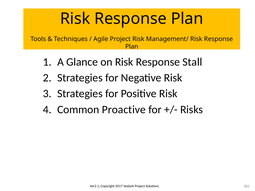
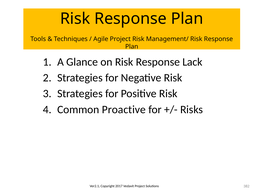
Stall: Stall -> Lack
